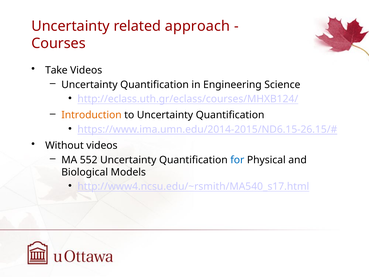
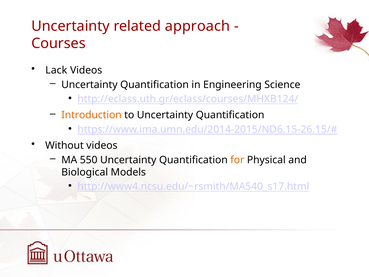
Take: Take -> Lack
552: 552 -> 550
for colour: blue -> orange
